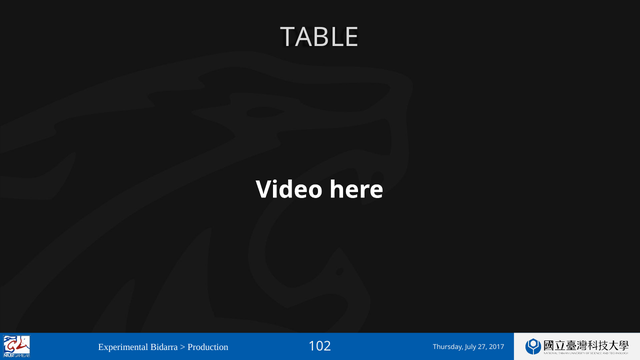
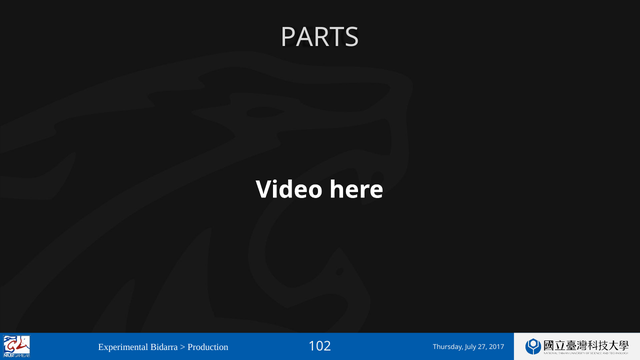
TABLE: TABLE -> PARTS
